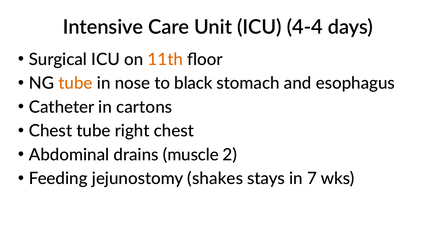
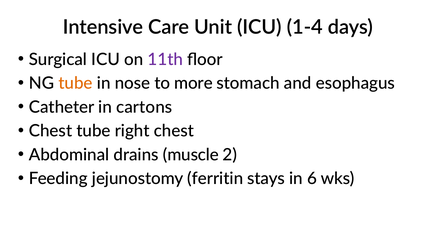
4-4: 4-4 -> 1-4
11th colour: orange -> purple
black: black -> more
shakes: shakes -> ferritin
7: 7 -> 6
